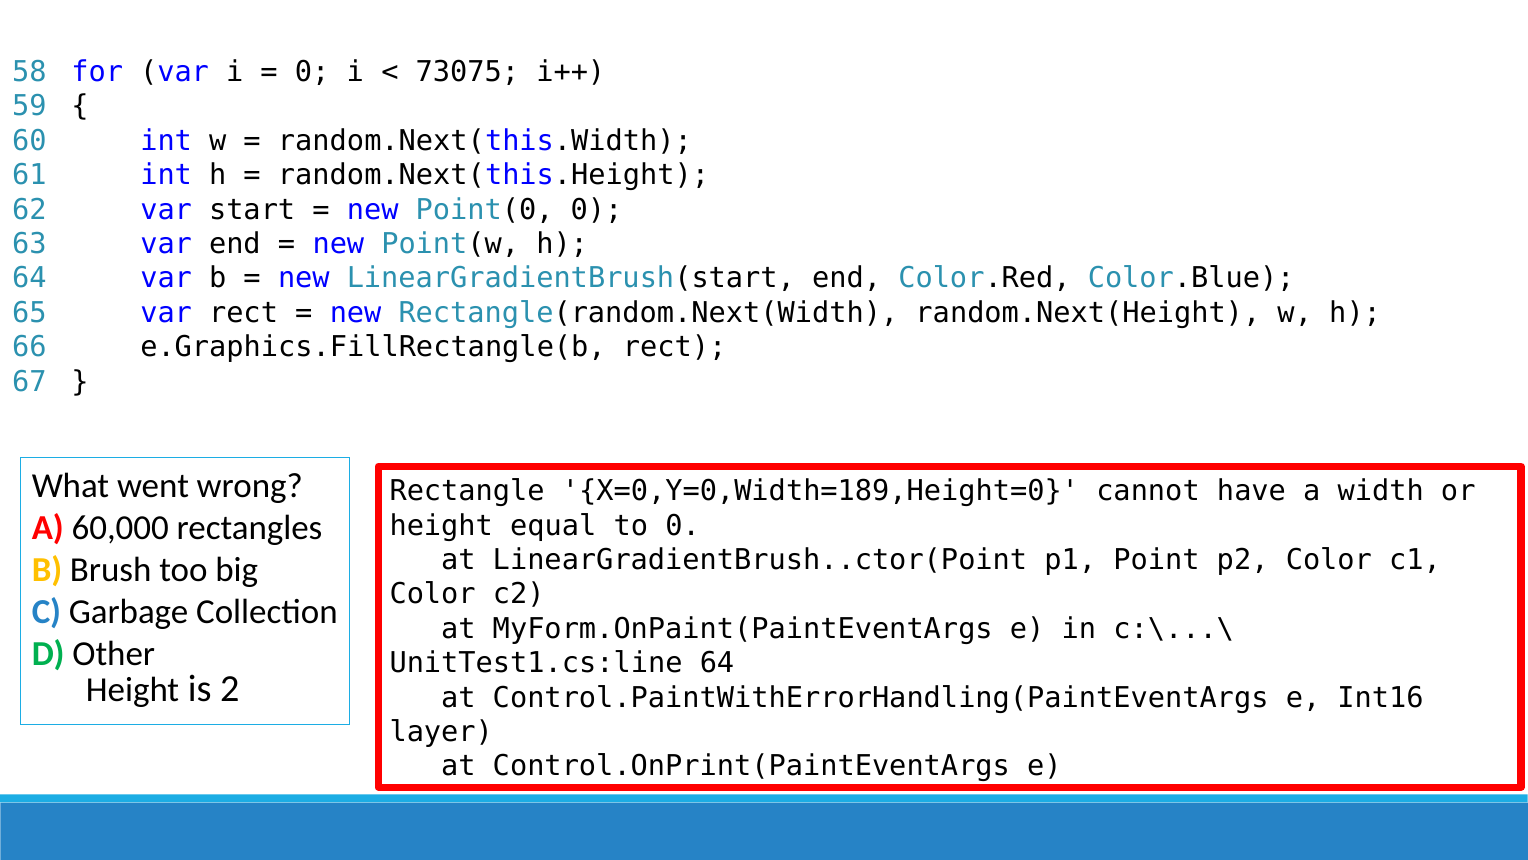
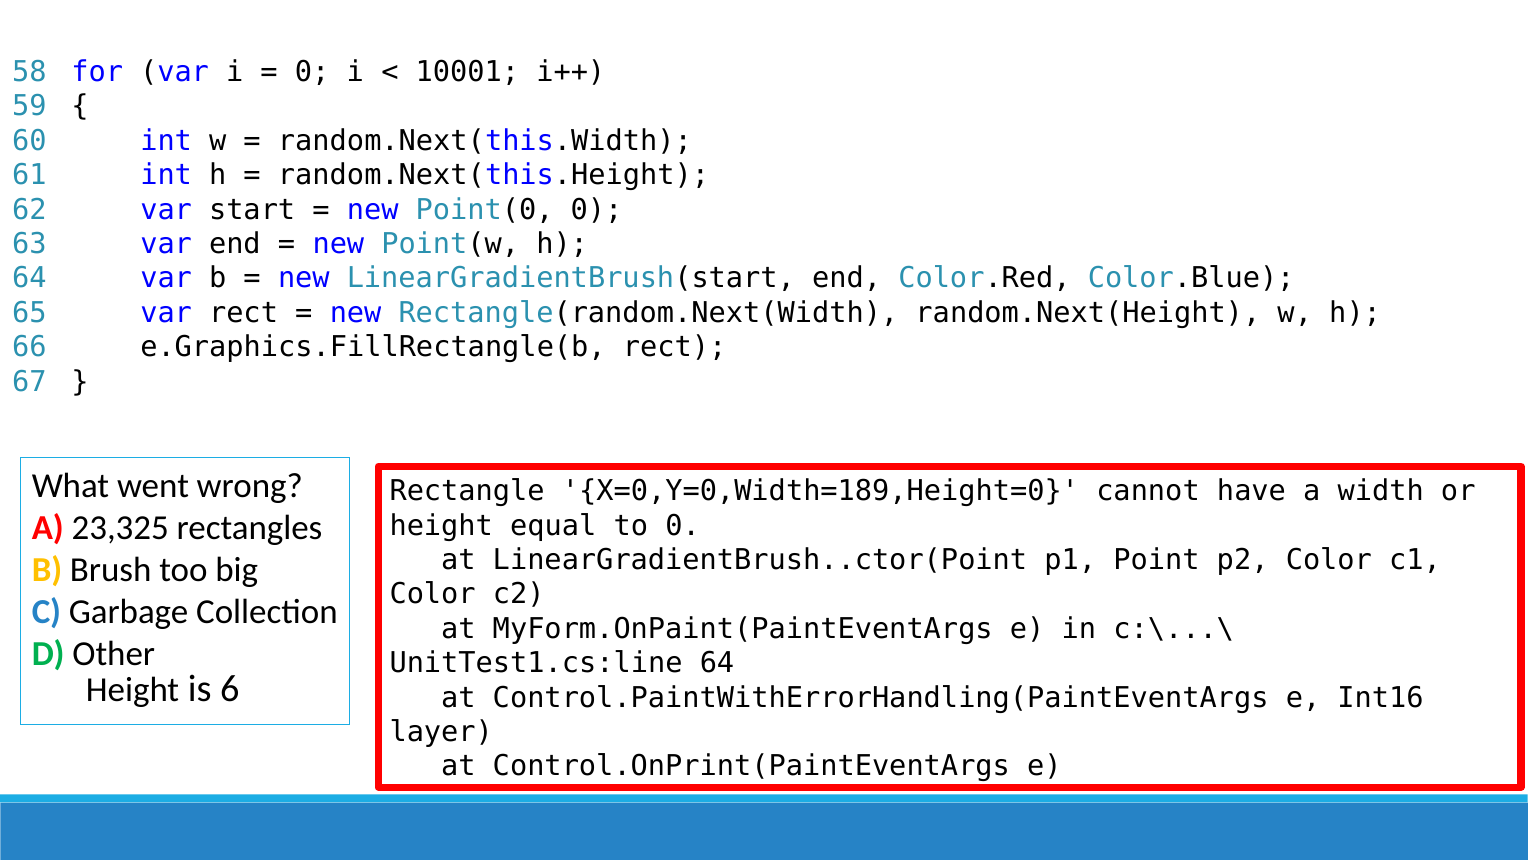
73075: 73075 -> 10001
60,000: 60,000 -> 23,325
2: 2 -> 6
